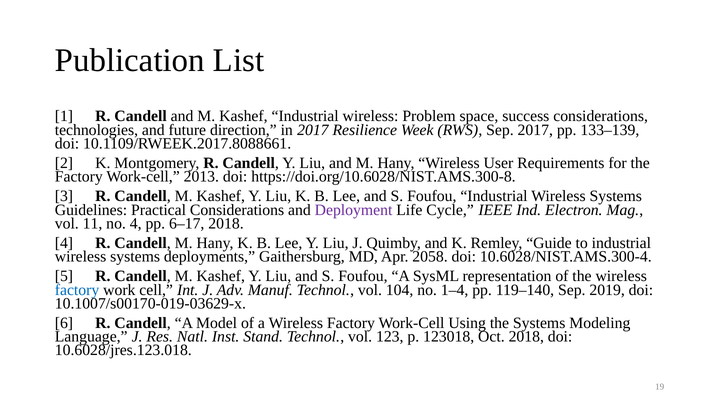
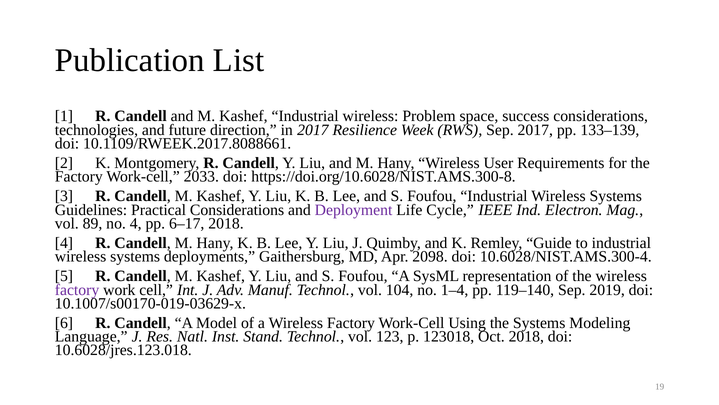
2013: 2013 -> 2033
11: 11 -> 89
2058: 2058 -> 2098
factory at (77, 289) colour: blue -> purple
